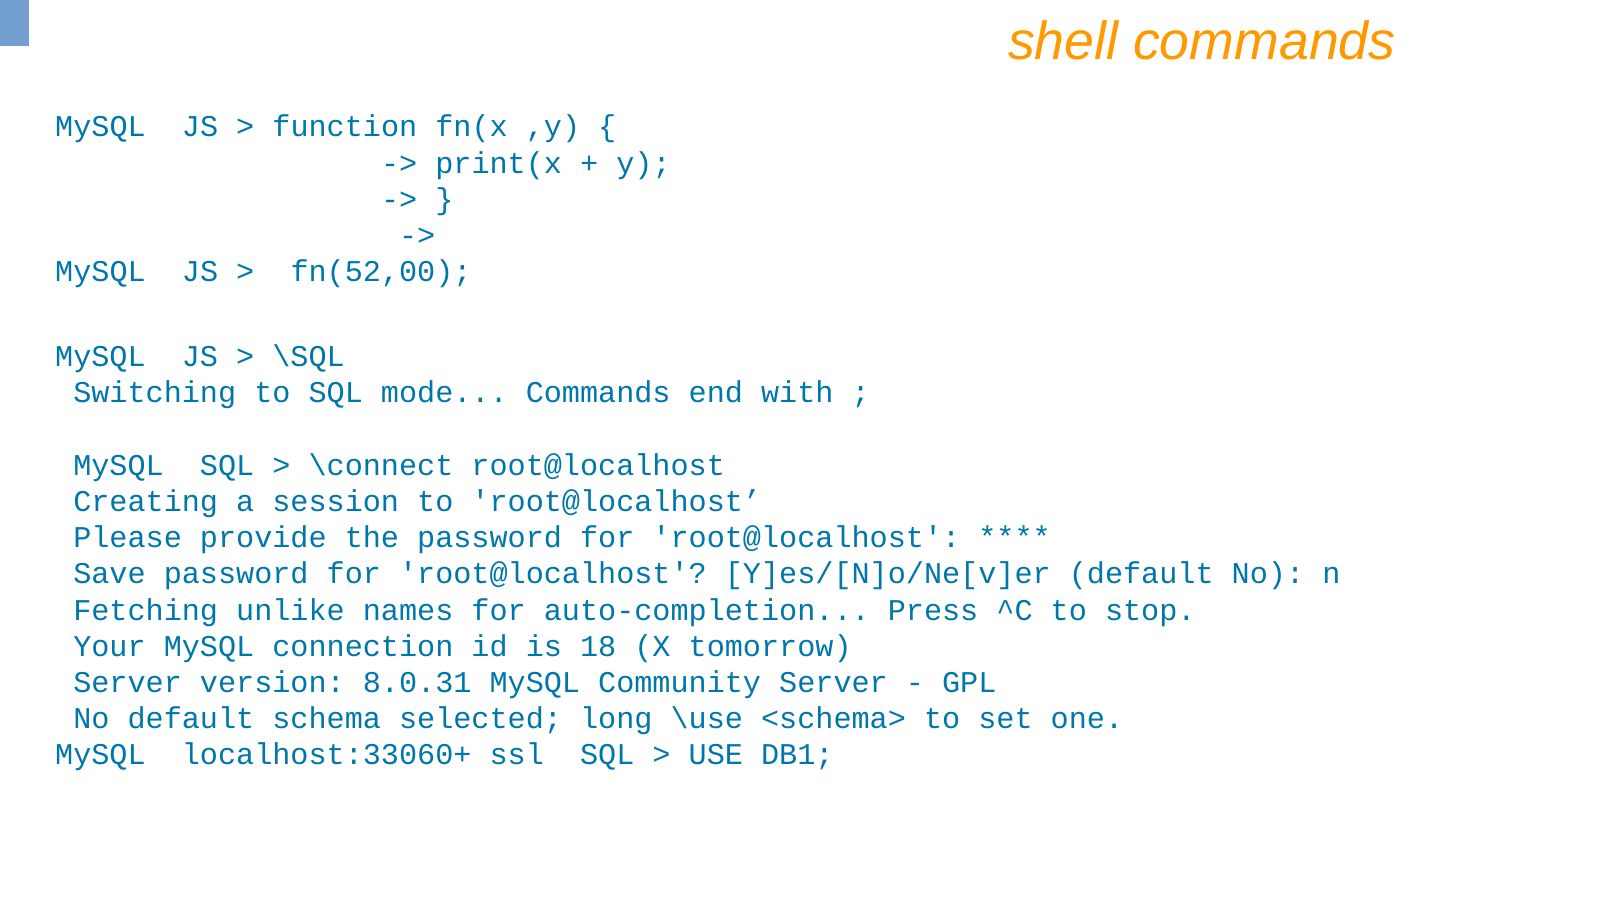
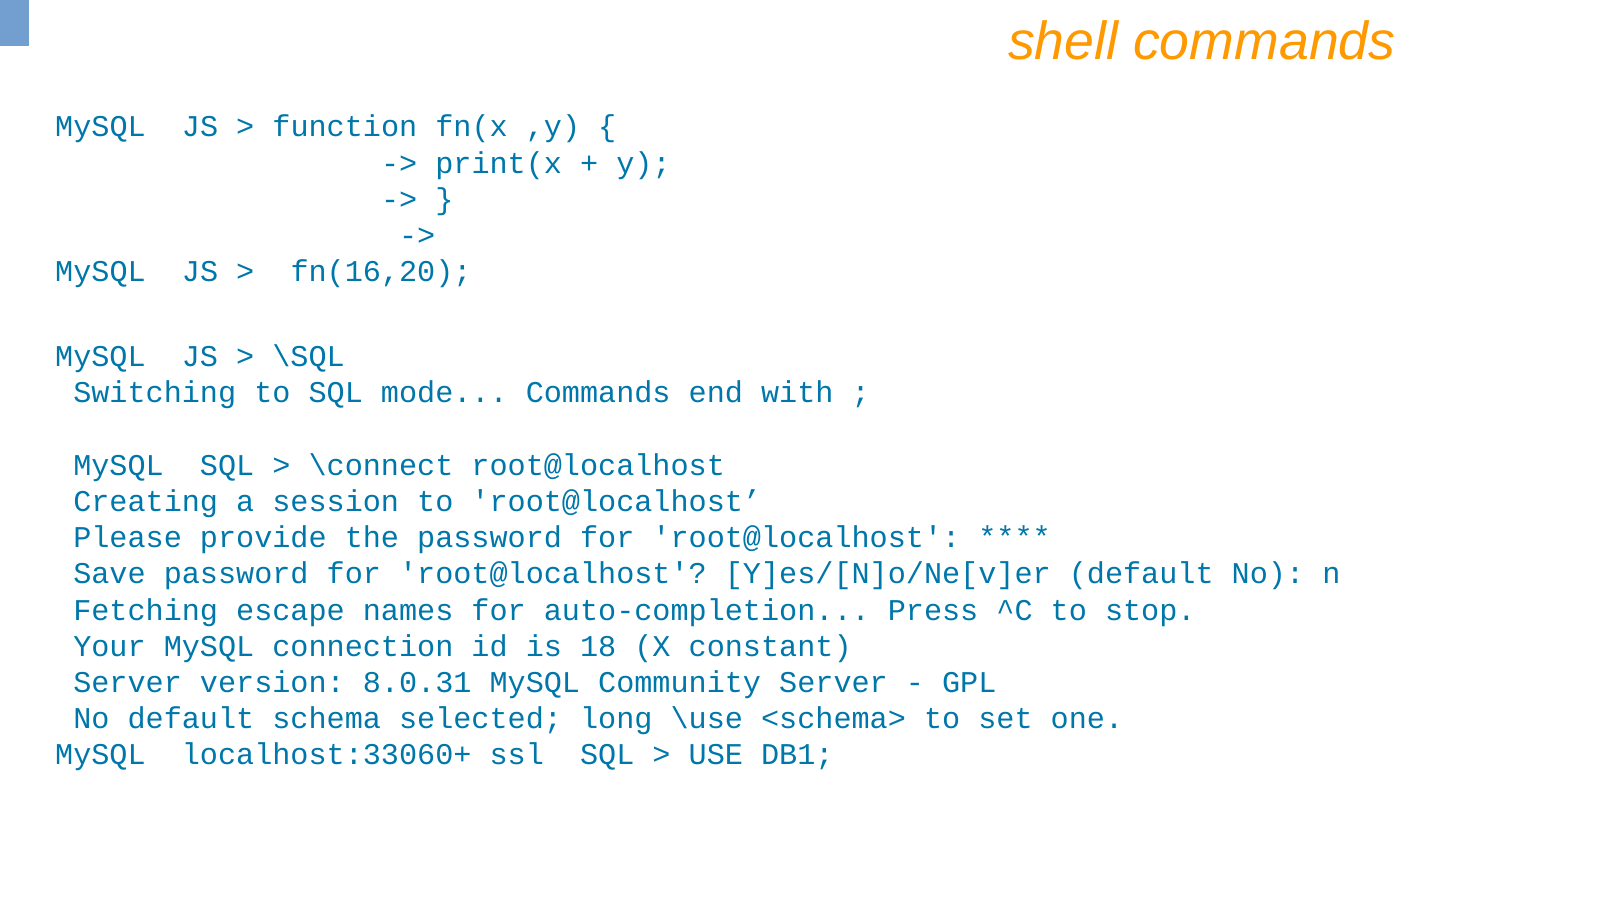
fn(52,00: fn(52,00 -> fn(16,20
unlike: unlike -> escape
tomorrow: tomorrow -> constant
